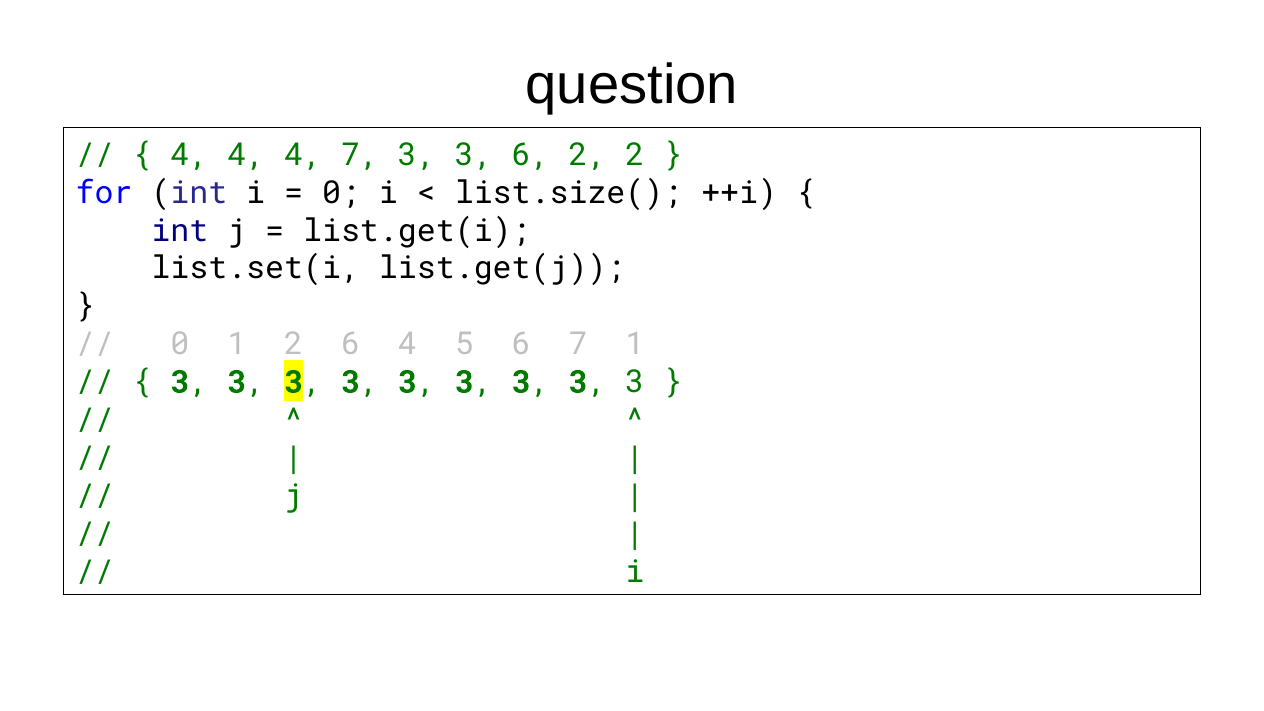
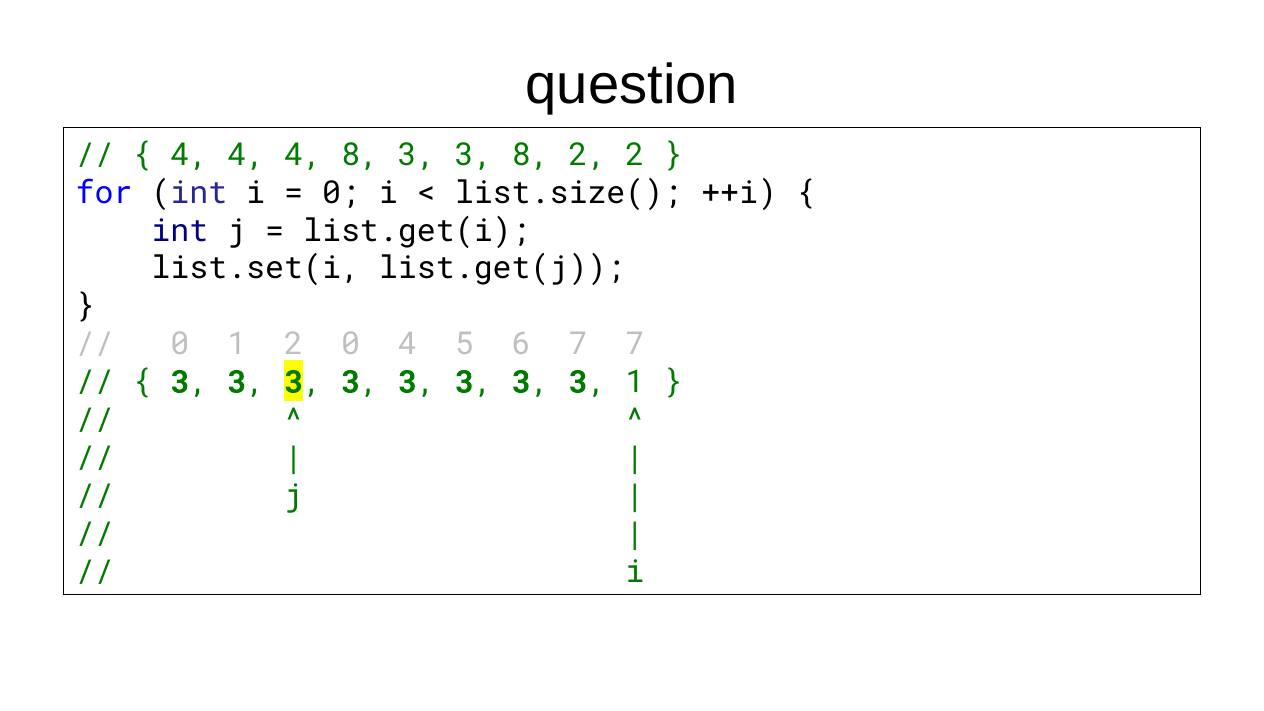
4 7: 7 -> 8
3 6: 6 -> 8
6 at (351, 344): 6 -> 0
7 1: 1 -> 7
3 at (635, 382): 3 -> 1
